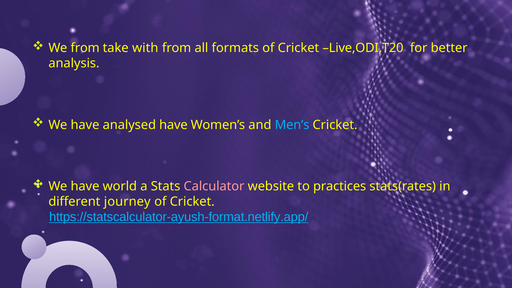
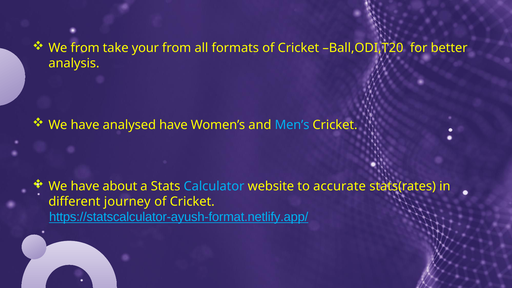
with: with -> your
Live,ODI,T20: Live,ODI,T20 -> Ball,ODI,T20
world: world -> about
Calculator colour: pink -> light blue
practices: practices -> accurate
